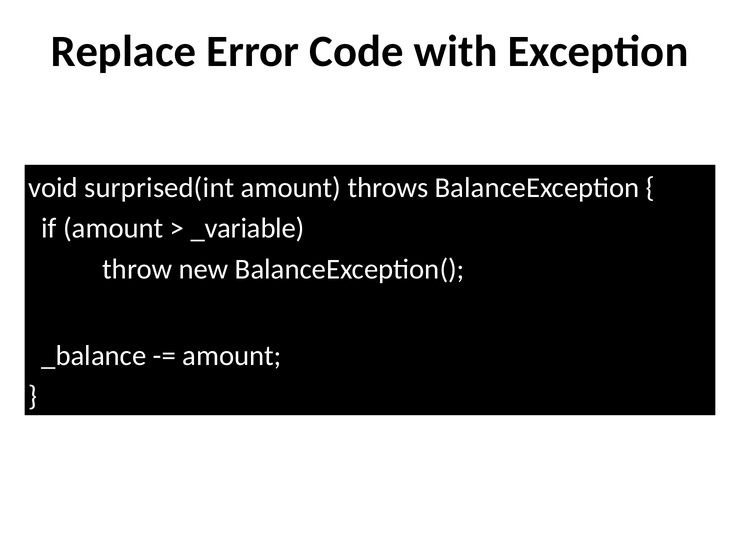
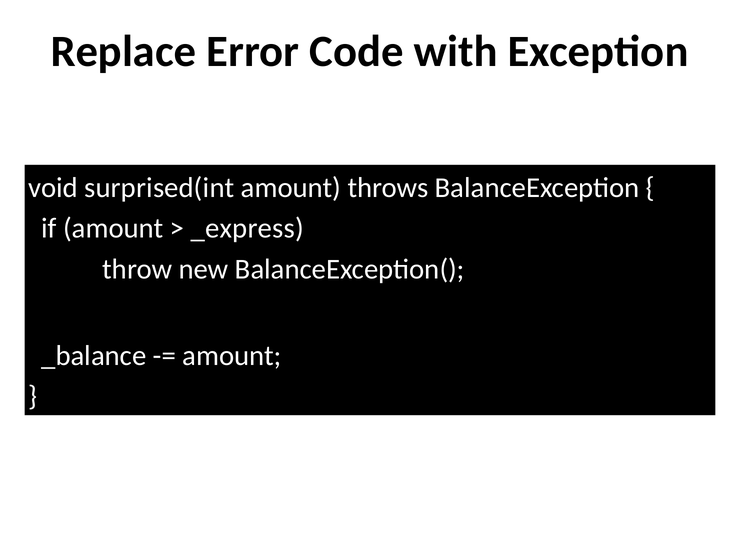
_variable: _variable -> _express
